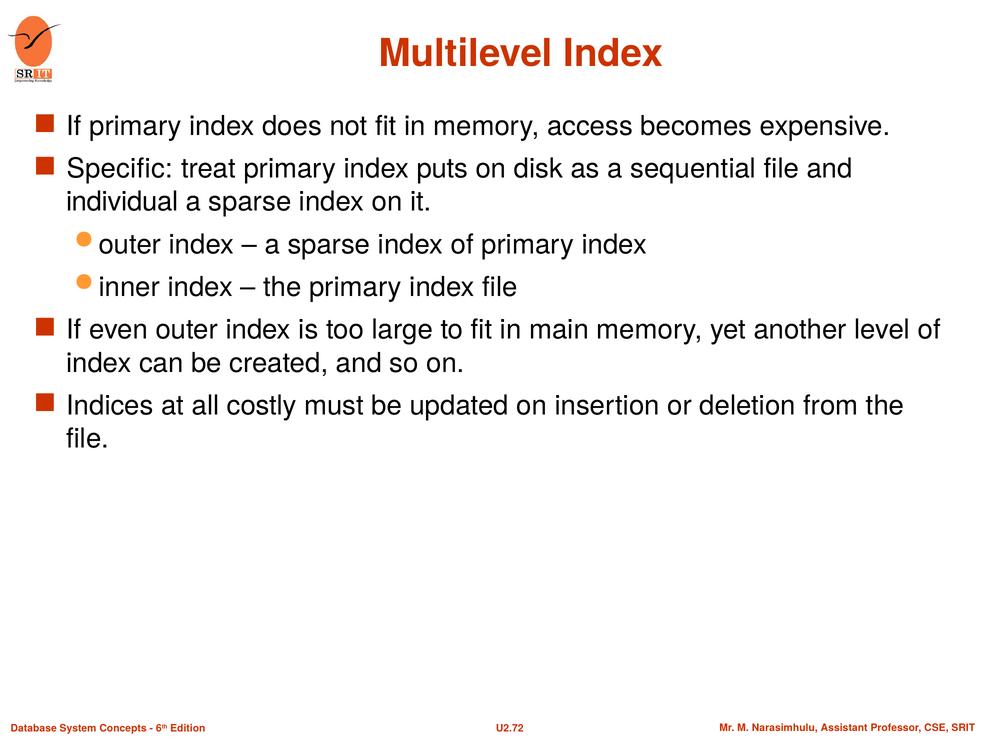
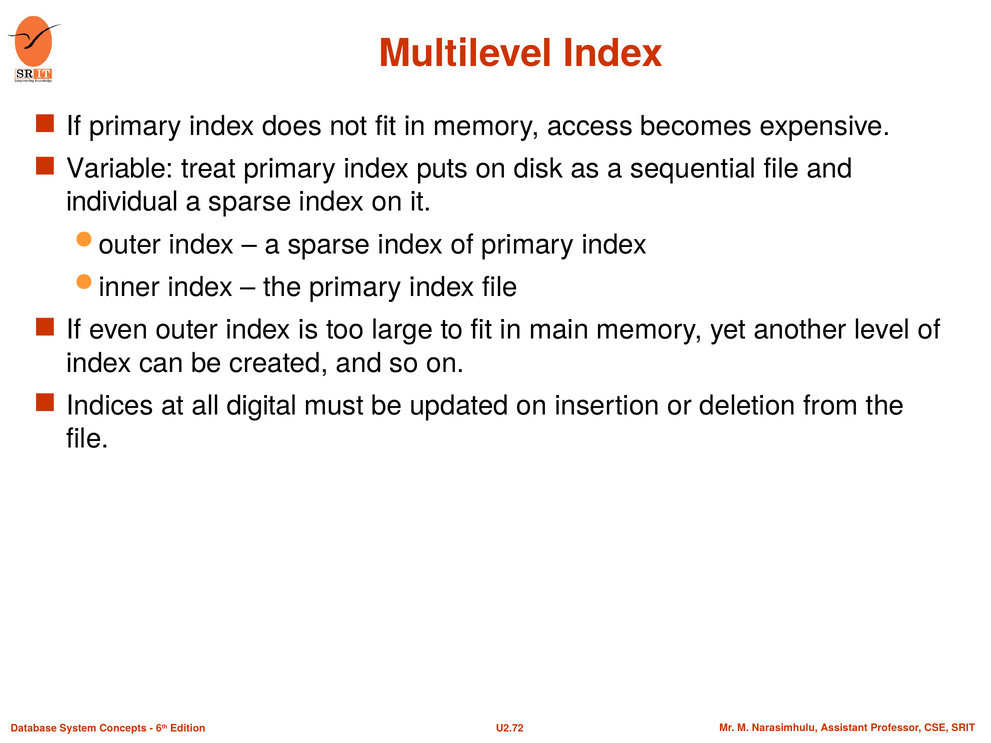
Specific: Specific -> Variable
costly: costly -> digital
